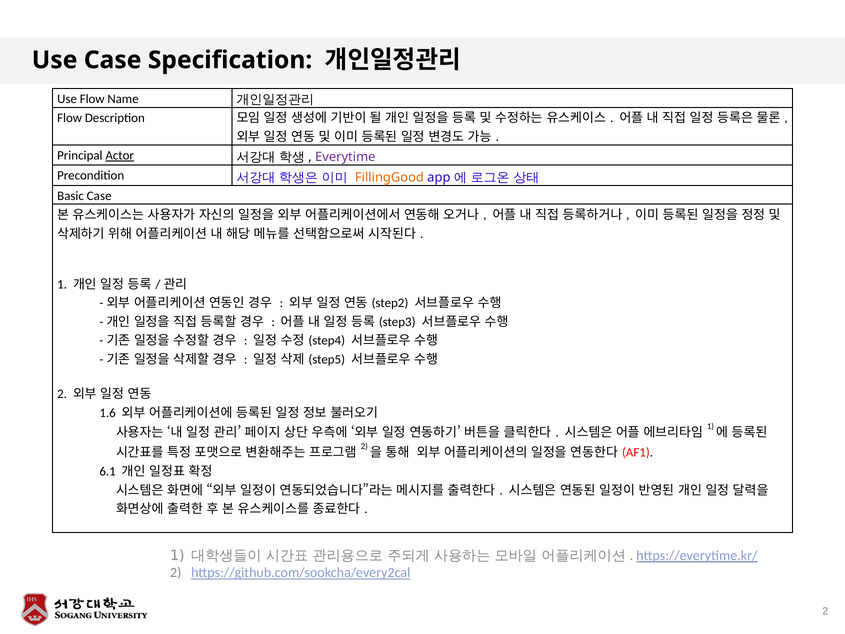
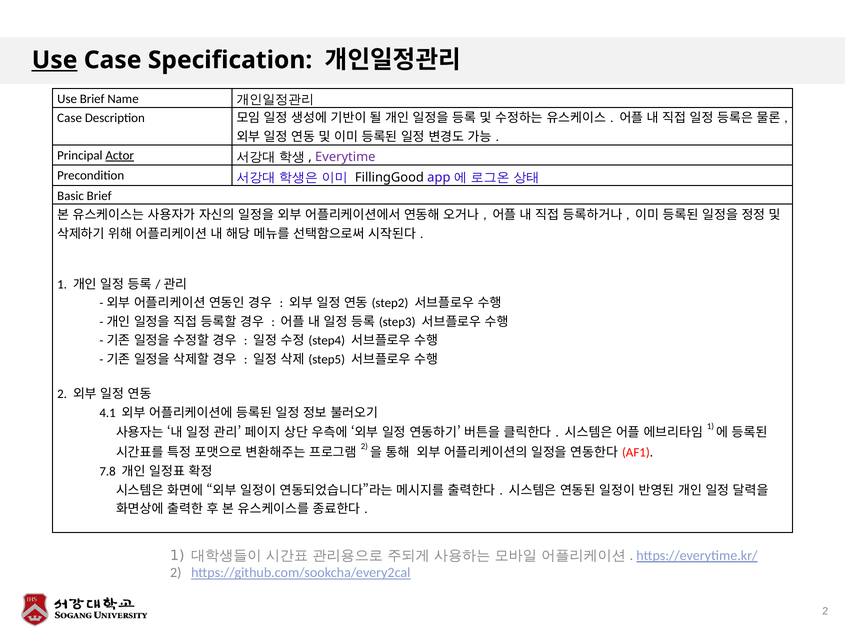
Use at (55, 60) underline: none -> present
Use Flow: Flow -> Brief
Flow at (70, 118): Flow -> Case
FillingGood colour: orange -> black
Basic Case: Case -> Brief
1.6: 1.6 -> 4.1
6.1: 6.1 -> 7.8
